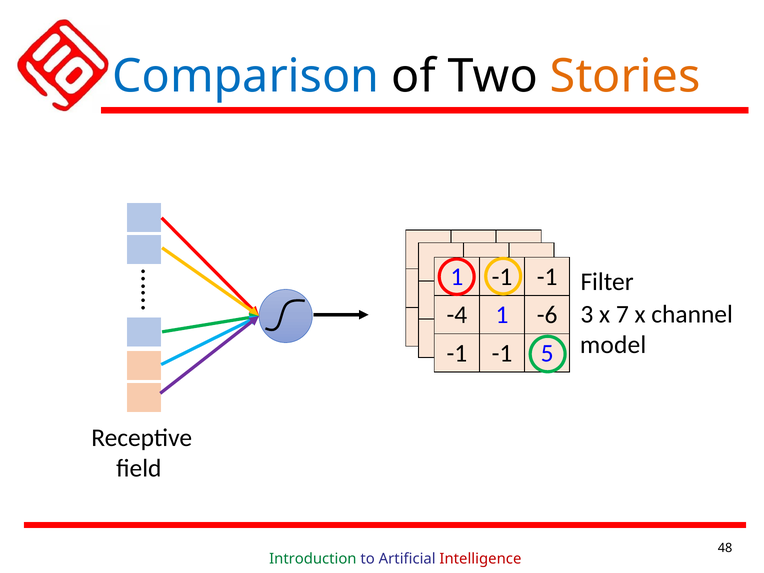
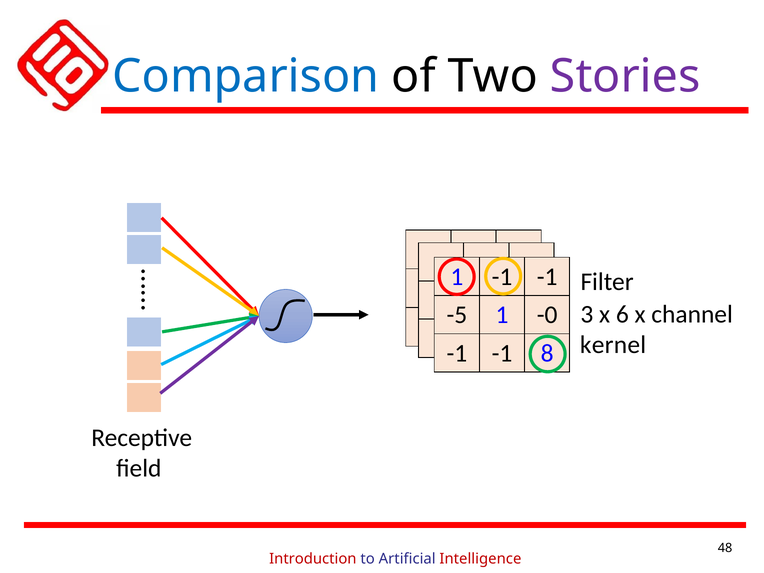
Stories colour: orange -> purple
7: 7 -> 6
-4: -4 -> -5
-6: -6 -> -0
model: model -> kernel
5: 5 -> 8
Introduction colour: green -> red
